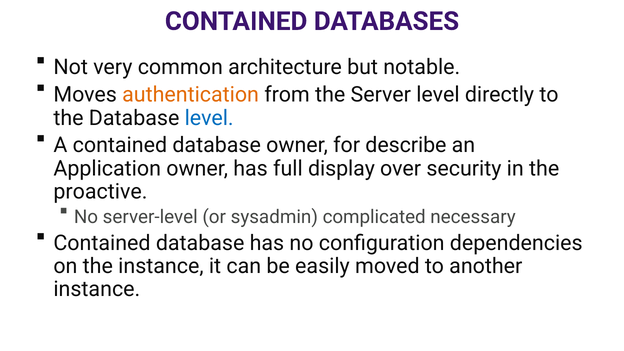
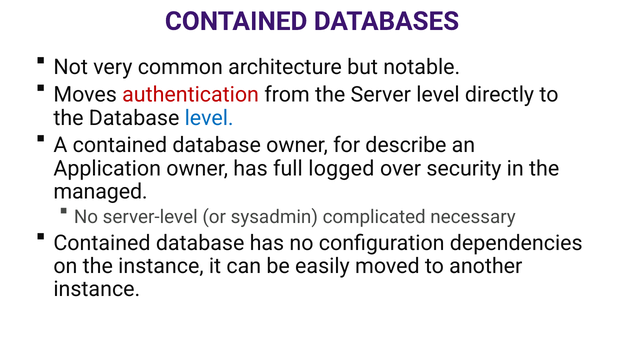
authentication colour: orange -> red
display: display -> logged
proactive: proactive -> managed
